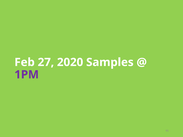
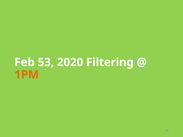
27: 27 -> 53
Samples: Samples -> Filtering
1PM colour: purple -> orange
